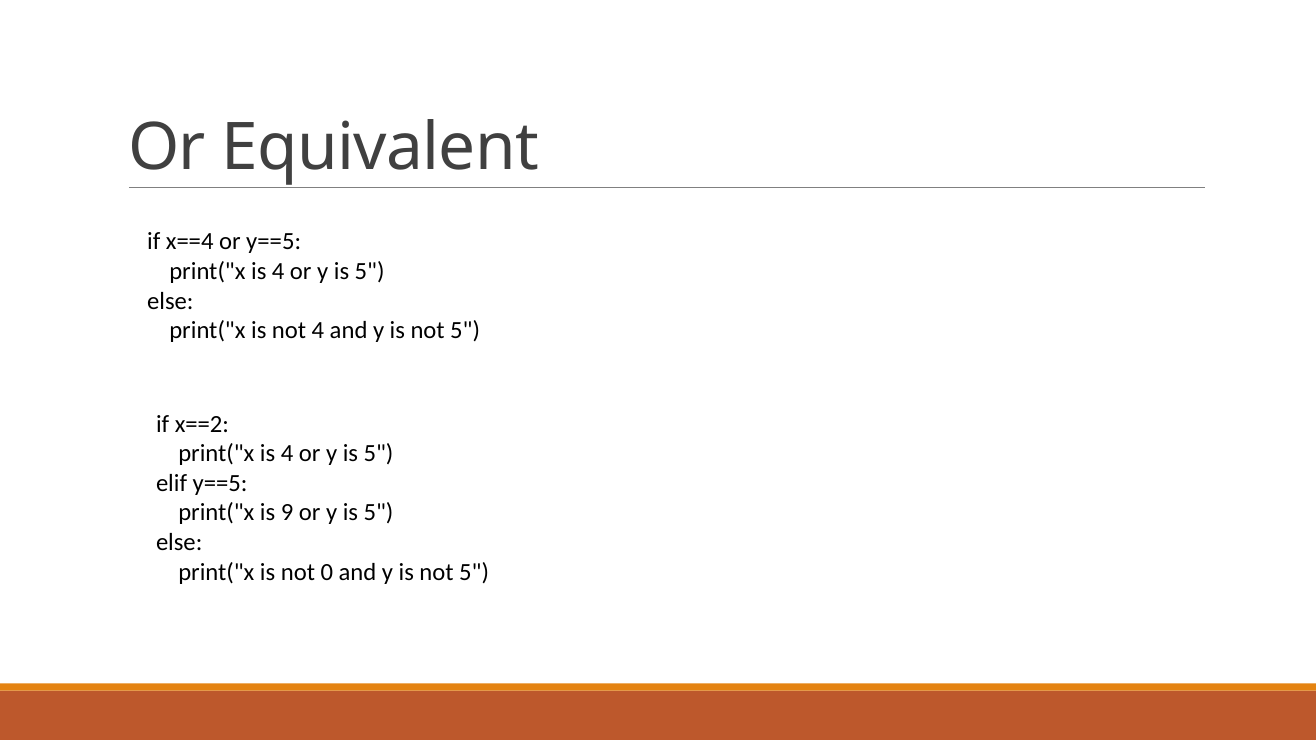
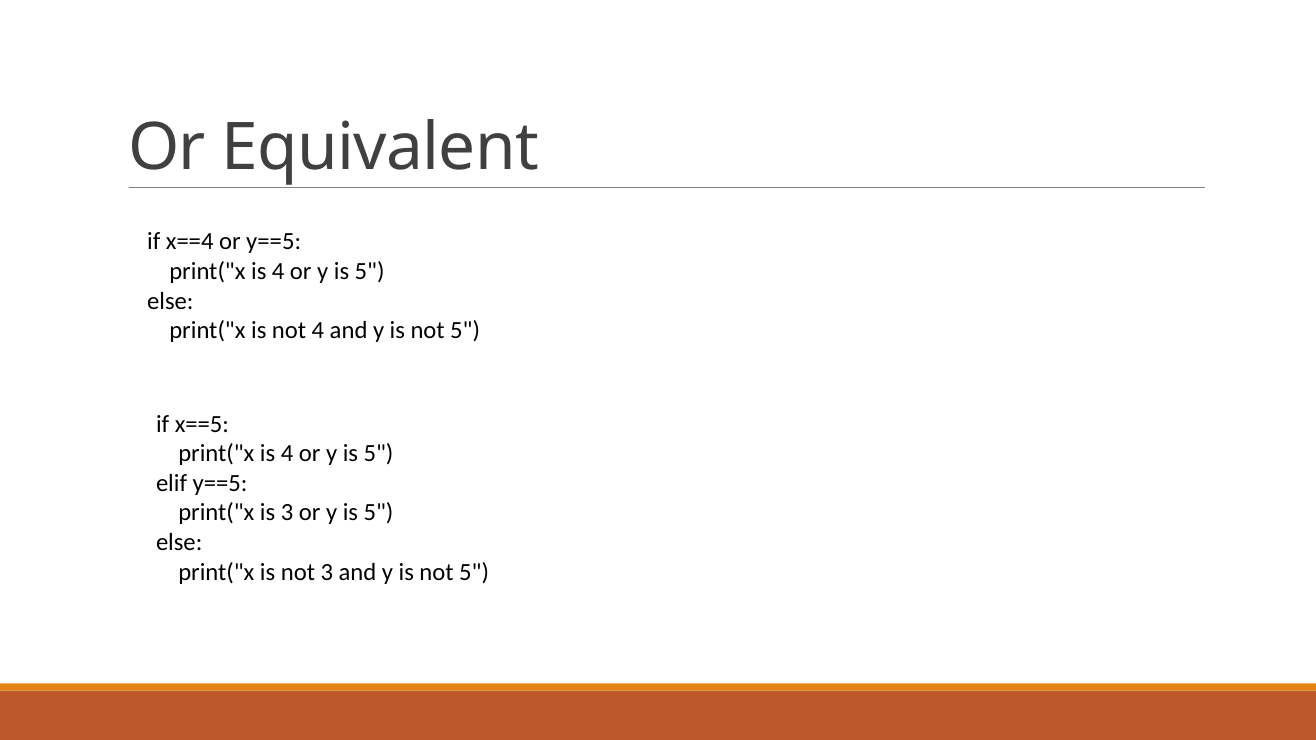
x==2: x==2 -> x==5
is 9: 9 -> 3
not 0: 0 -> 3
